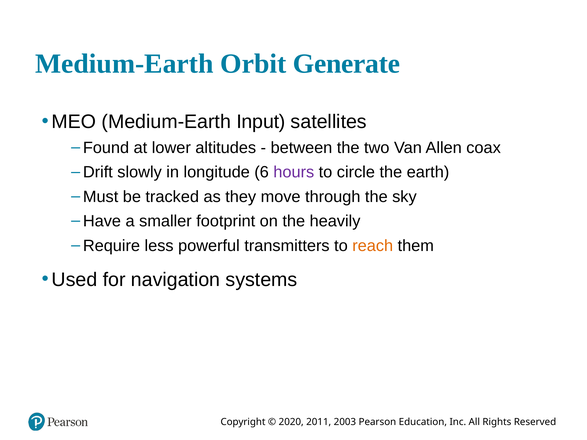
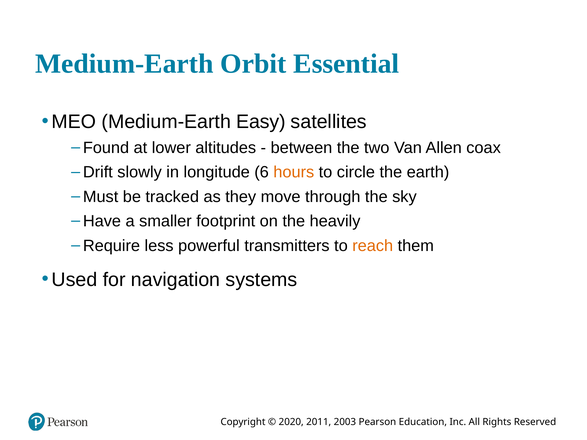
Generate: Generate -> Essential
Input: Input -> Easy
hours colour: purple -> orange
